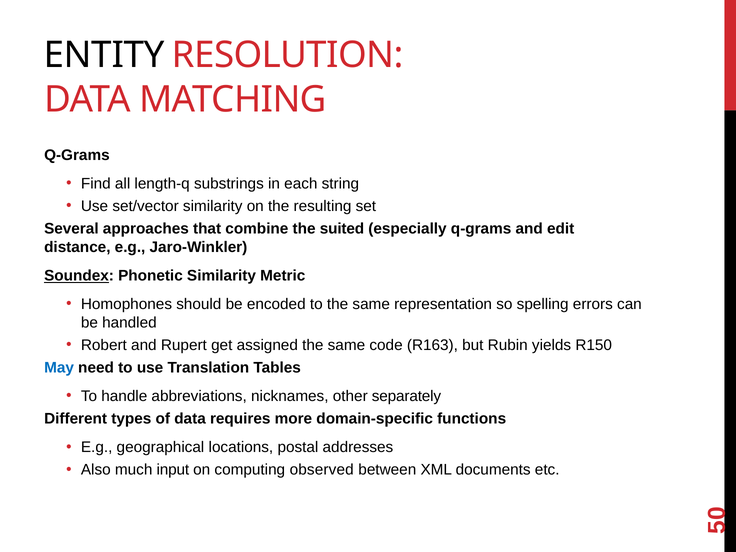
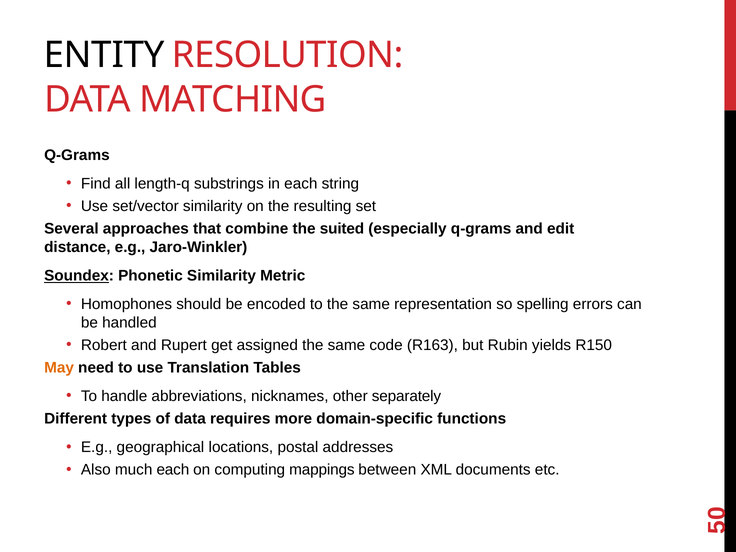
May colour: blue -> orange
much input: input -> each
observed: observed -> mappings
